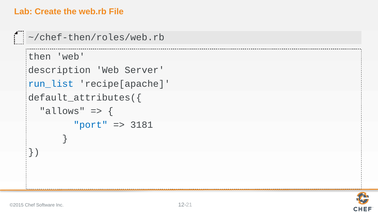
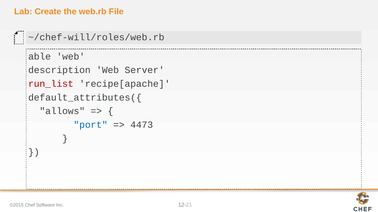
~/chef-then/roles/web.rb: ~/chef-then/roles/web.rb -> ~/chef-will/roles/web.rb
then: then -> able
run_list colour: blue -> red
3181: 3181 -> 4473
